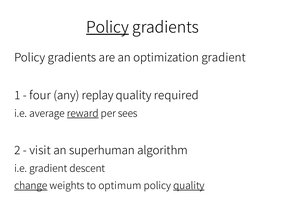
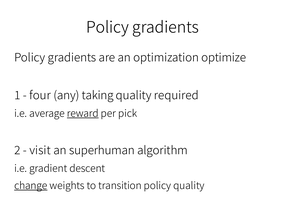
Policy at (107, 27) underline: present -> none
optimization gradient: gradient -> optimize
replay: replay -> taking
sees: sees -> pick
optimum: optimum -> transition
quality at (189, 185) underline: present -> none
